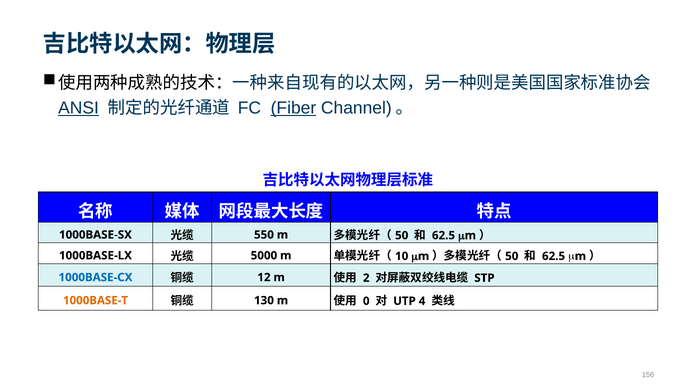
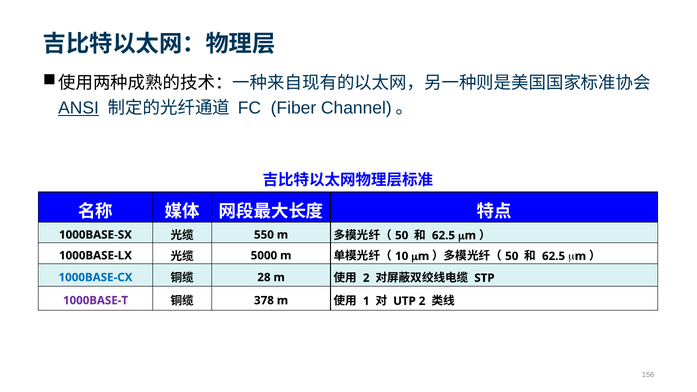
Fiber underline: present -> none
12: 12 -> 28
1000BASE-T colour: orange -> purple
130: 130 -> 378
0: 0 -> 1
UTP 4: 4 -> 2
